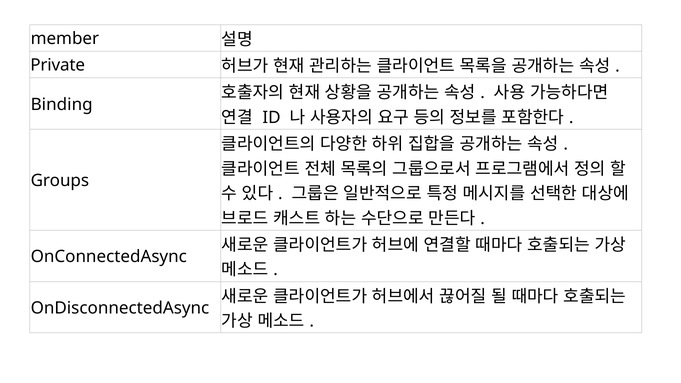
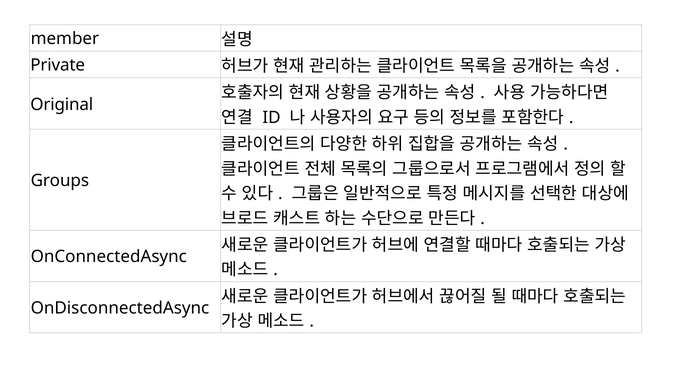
Binding: Binding -> Original
